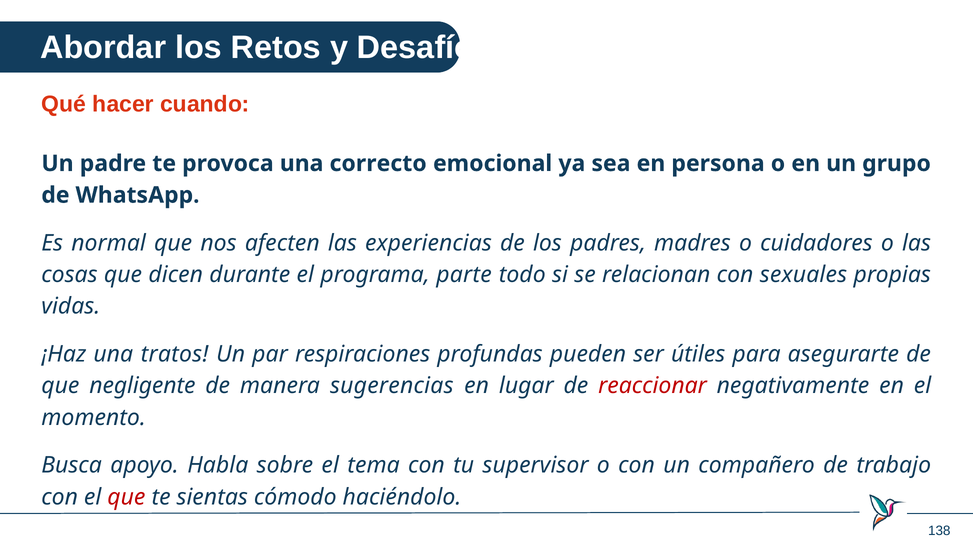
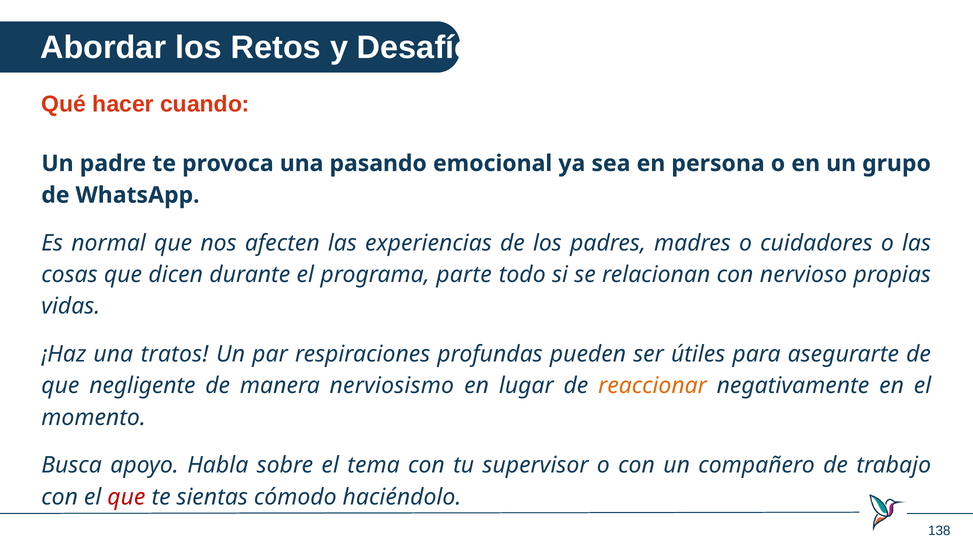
correcto: correcto -> pasando
sexuales: sexuales -> nervioso
sugerencias: sugerencias -> nerviosismo
reaccionar colour: red -> orange
